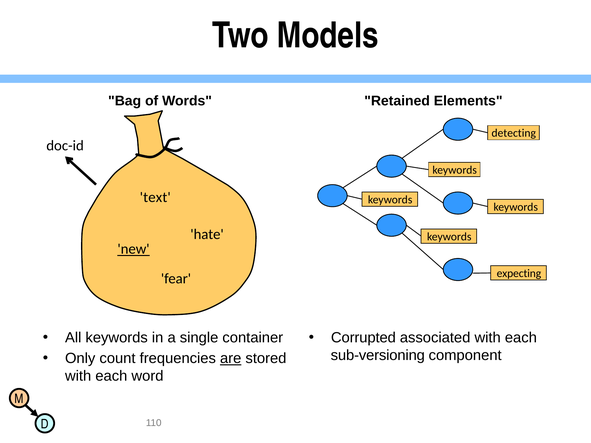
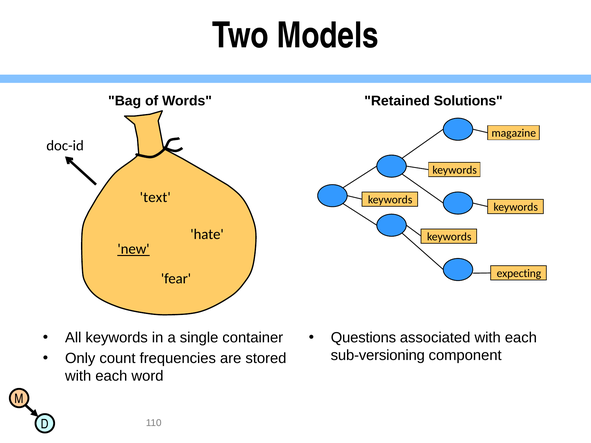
Elements: Elements -> Solutions
detecting: detecting -> magazine
Corrupted: Corrupted -> Questions
are underline: present -> none
